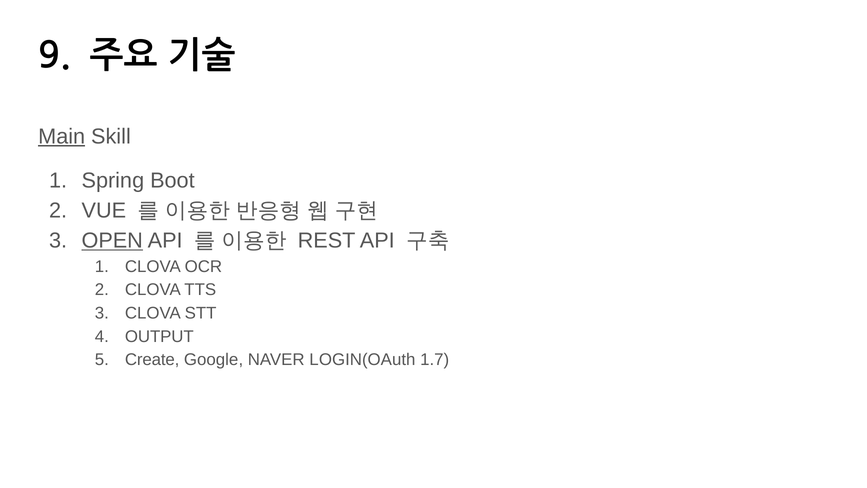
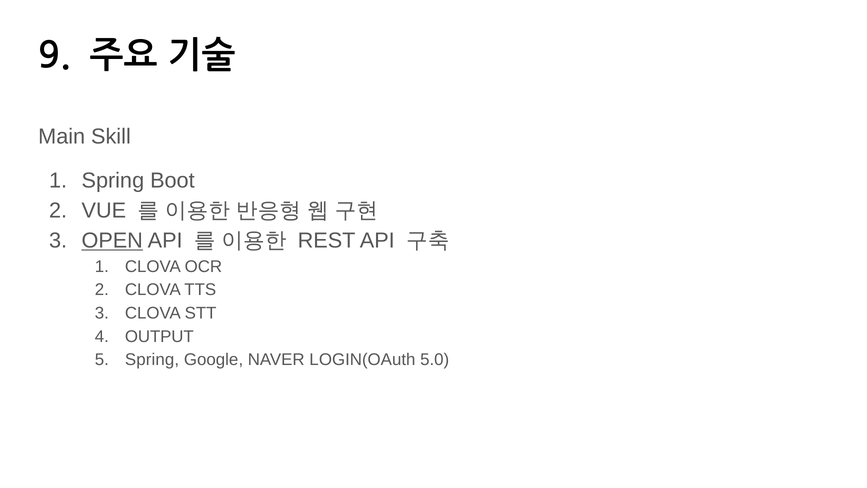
Main underline: present -> none
Create at (152, 360): Create -> Spring
1.7: 1.7 -> 5.0
